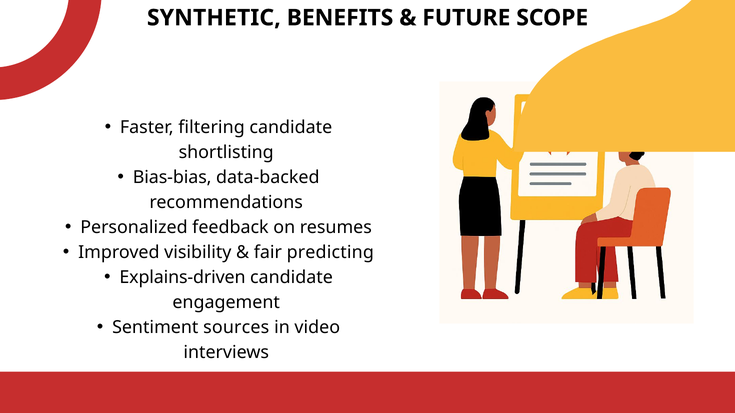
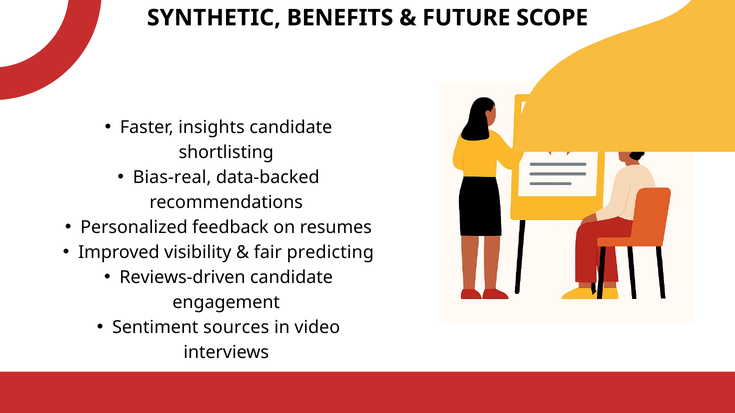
filtering: filtering -> insights
Bias-bias: Bias-bias -> Bias-real
Explains-driven: Explains-driven -> Reviews-driven
